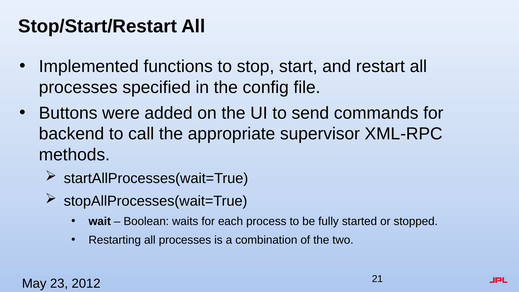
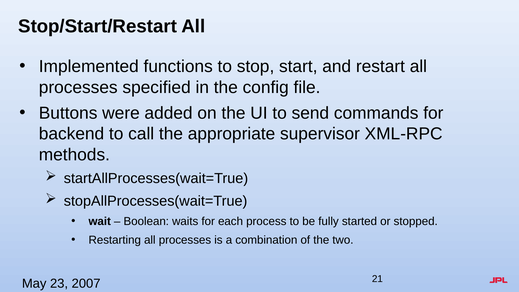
2012: 2012 -> 2007
